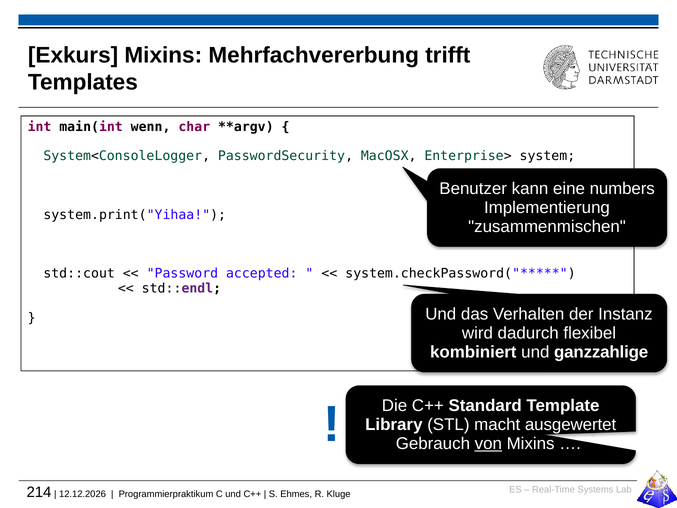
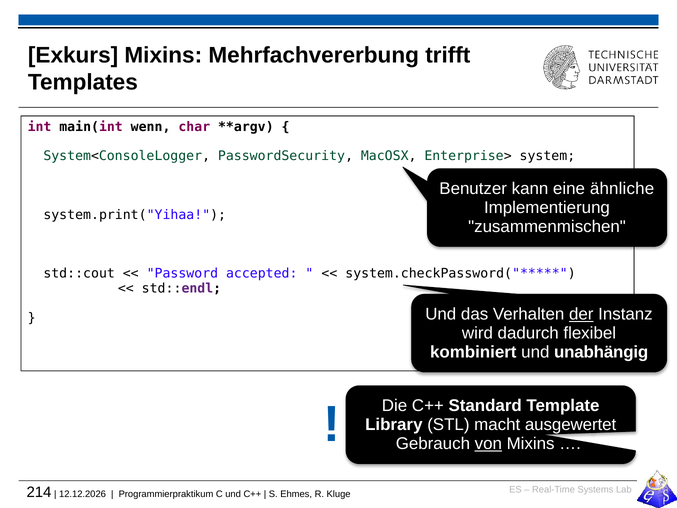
numbers: numbers -> ähnliche
der underline: none -> present
ganzzahlige: ganzzahlige -> unabhängig
